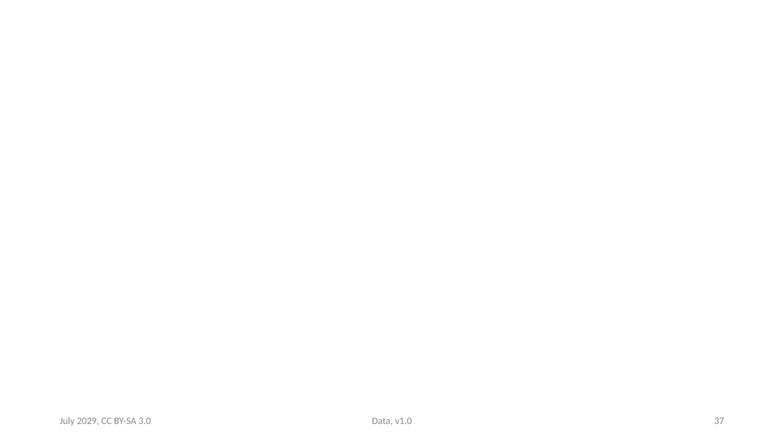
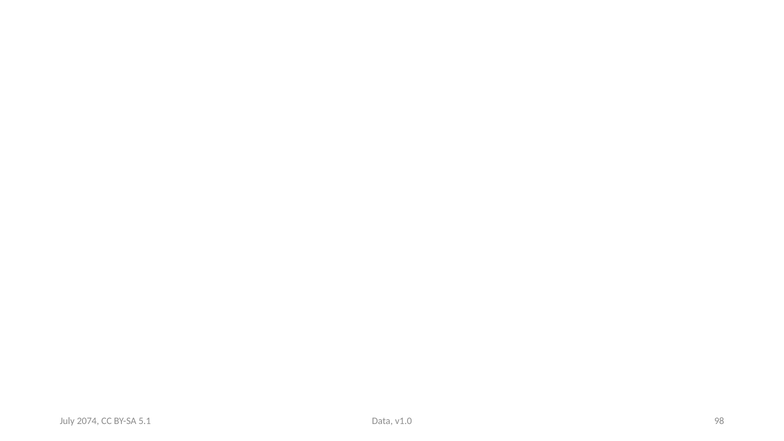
37: 37 -> 98
2029: 2029 -> 2074
3.0: 3.0 -> 5.1
